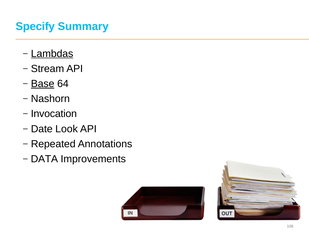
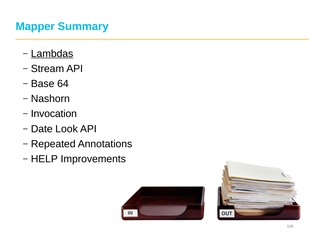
Specify: Specify -> Mapper
Base underline: present -> none
DATA: DATA -> HELP
